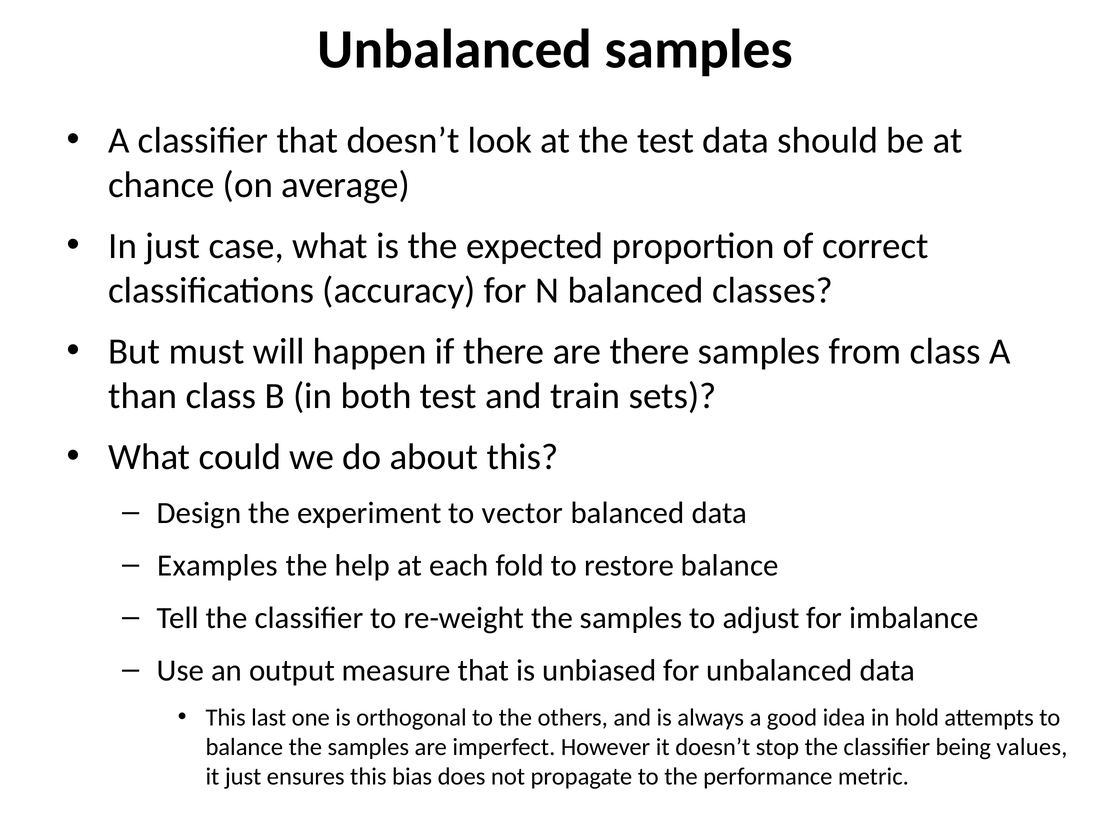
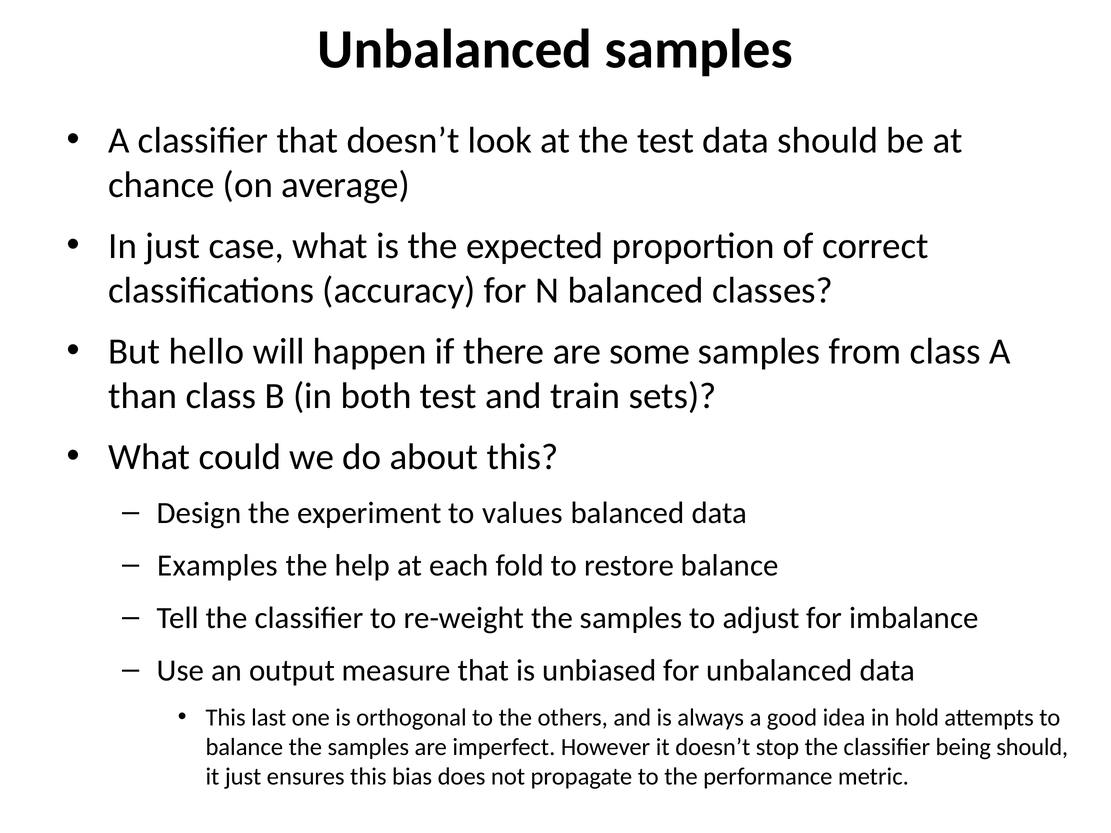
must: must -> hello
are there: there -> some
vector: vector -> values
being values: values -> should
